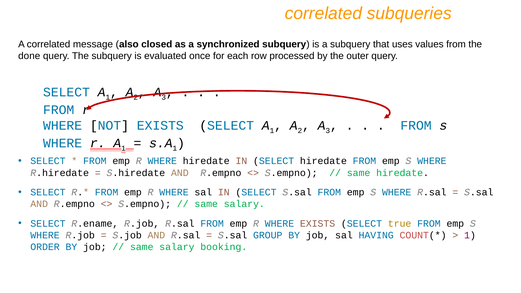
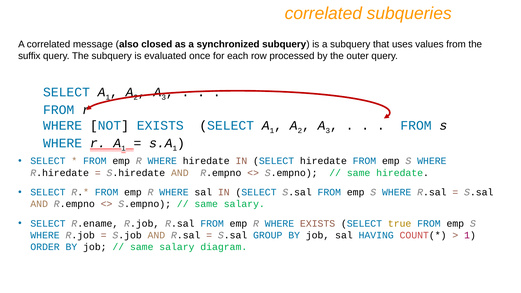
done: done -> suffix
booking: booking -> diagram
